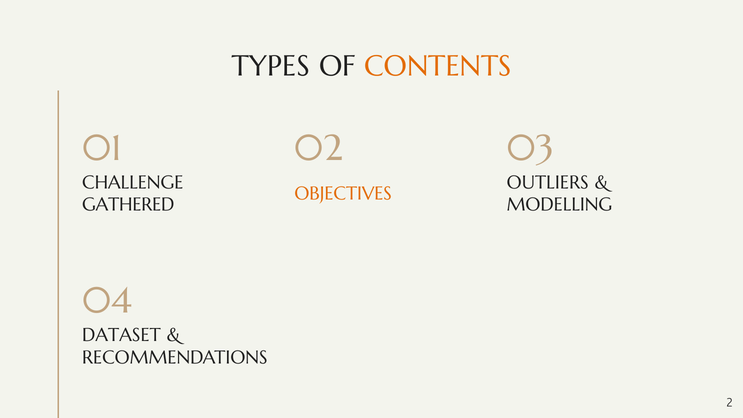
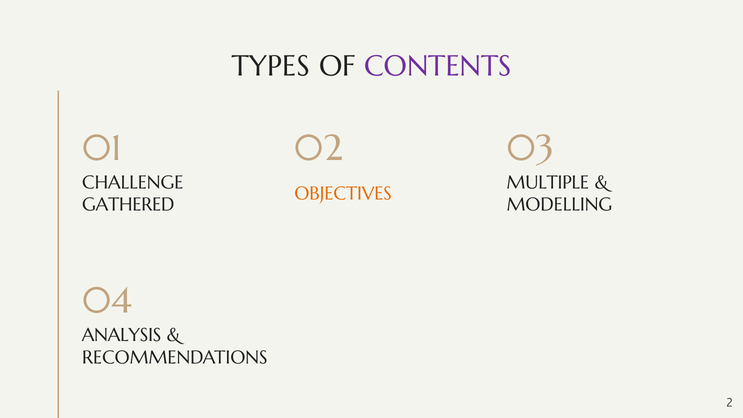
CONTENTS colour: orange -> purple
OUTLIERS: OUTLIERS -> MULTIPLE
DATASET: DATASET -> ANALYSIS
